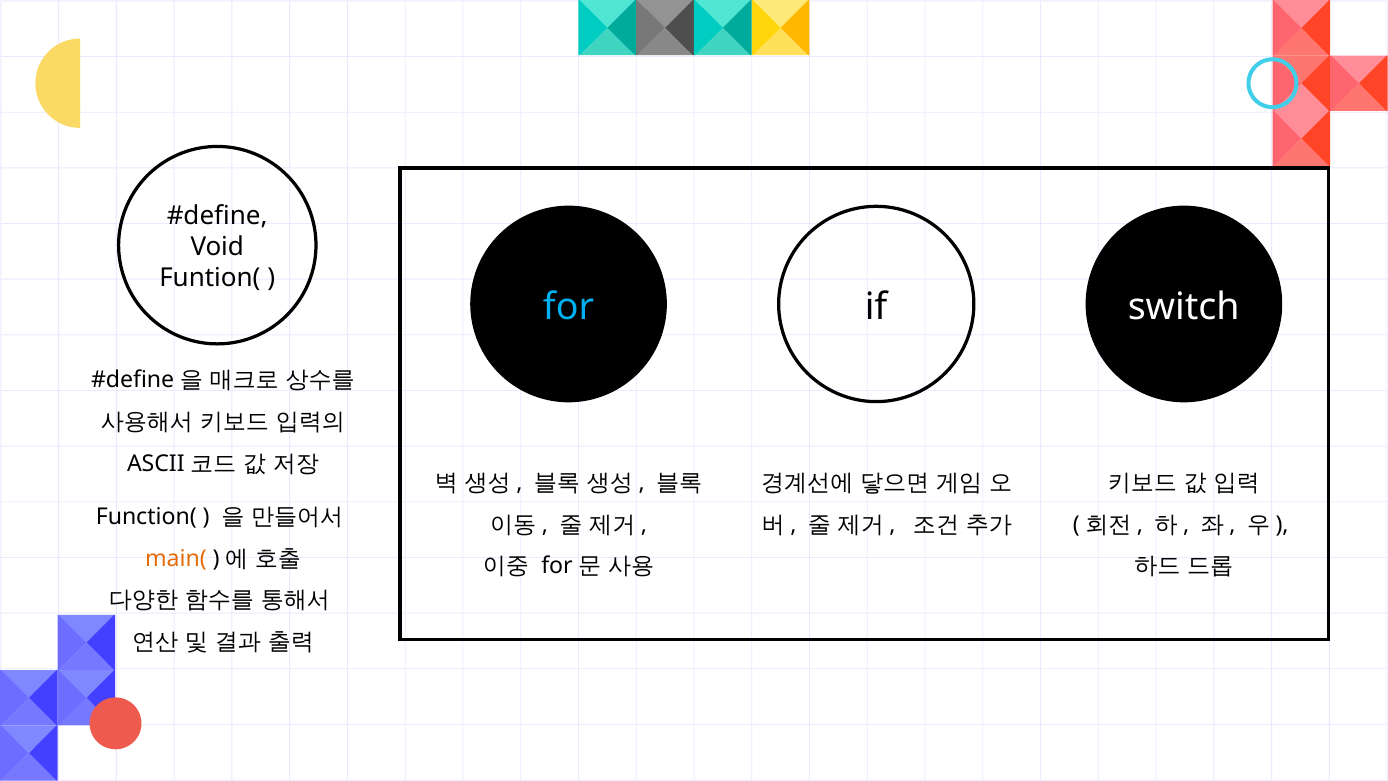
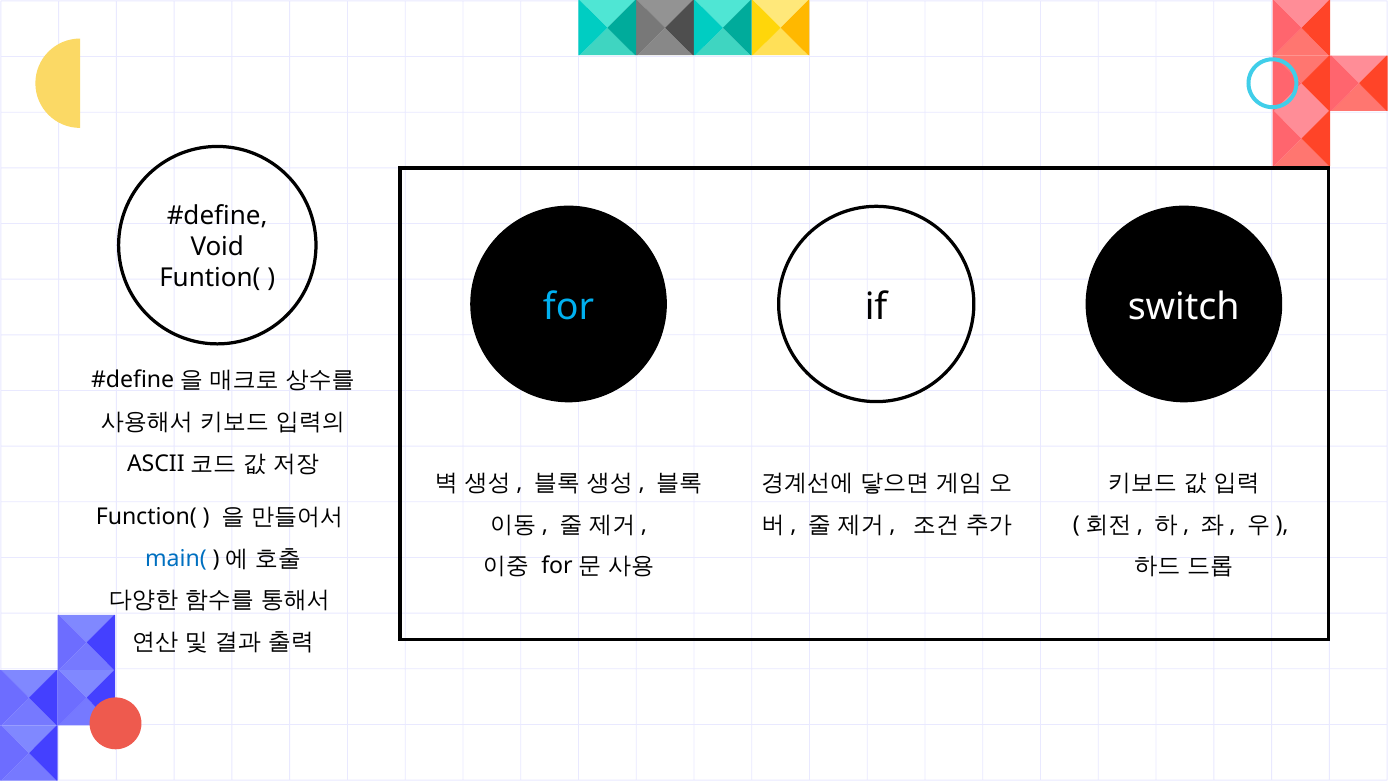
main( colour: orange -> blue
